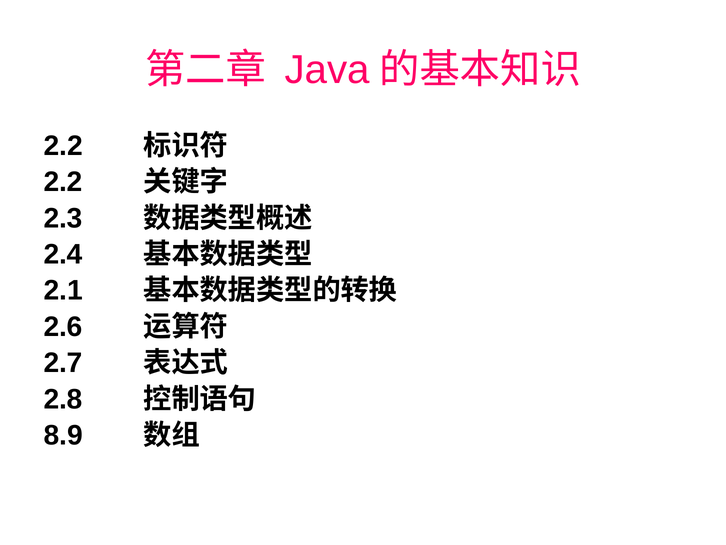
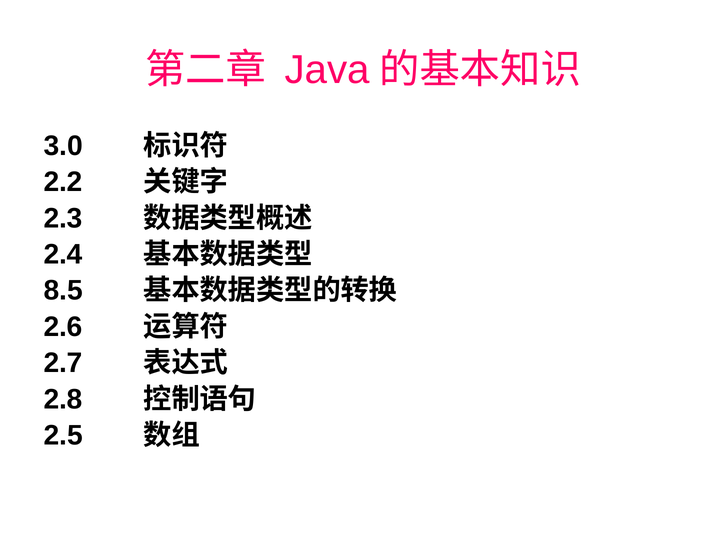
2.2 at (63, 146): 2.2 -> 3.0
2.1: 2.1 -> 8.5
8.9: 8.9 -> 2.5
